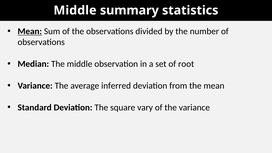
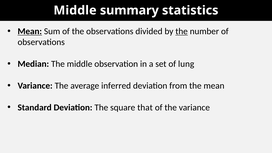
the at (182, 31) underline: none -> present
root: root -> lung
vary: vary -> that
